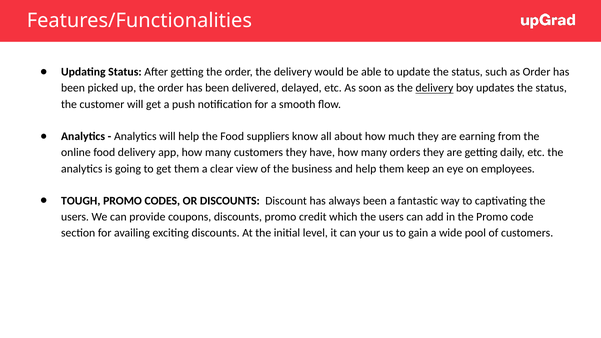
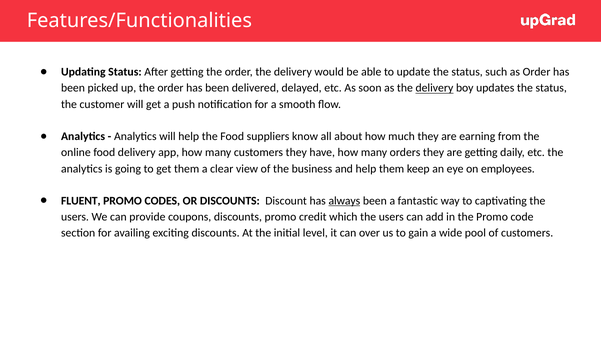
TOUGH: TOUGH -> FLUENT
always underline: none -> present
your: your -> over
